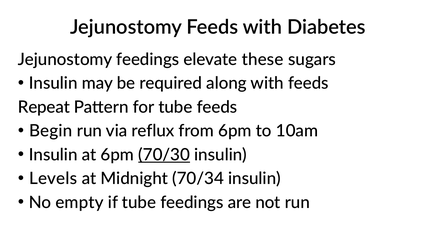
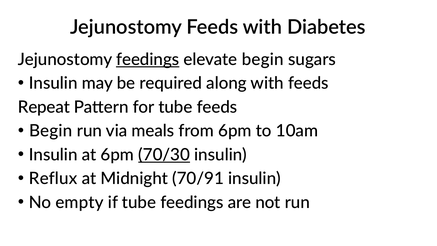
feedings at (148, 59) underline: none -> present
elevate these: these -> begin
reflux: reflux -> meals
Levels: Levels -> Reflux
70/34: 70/34 -> 70/91
